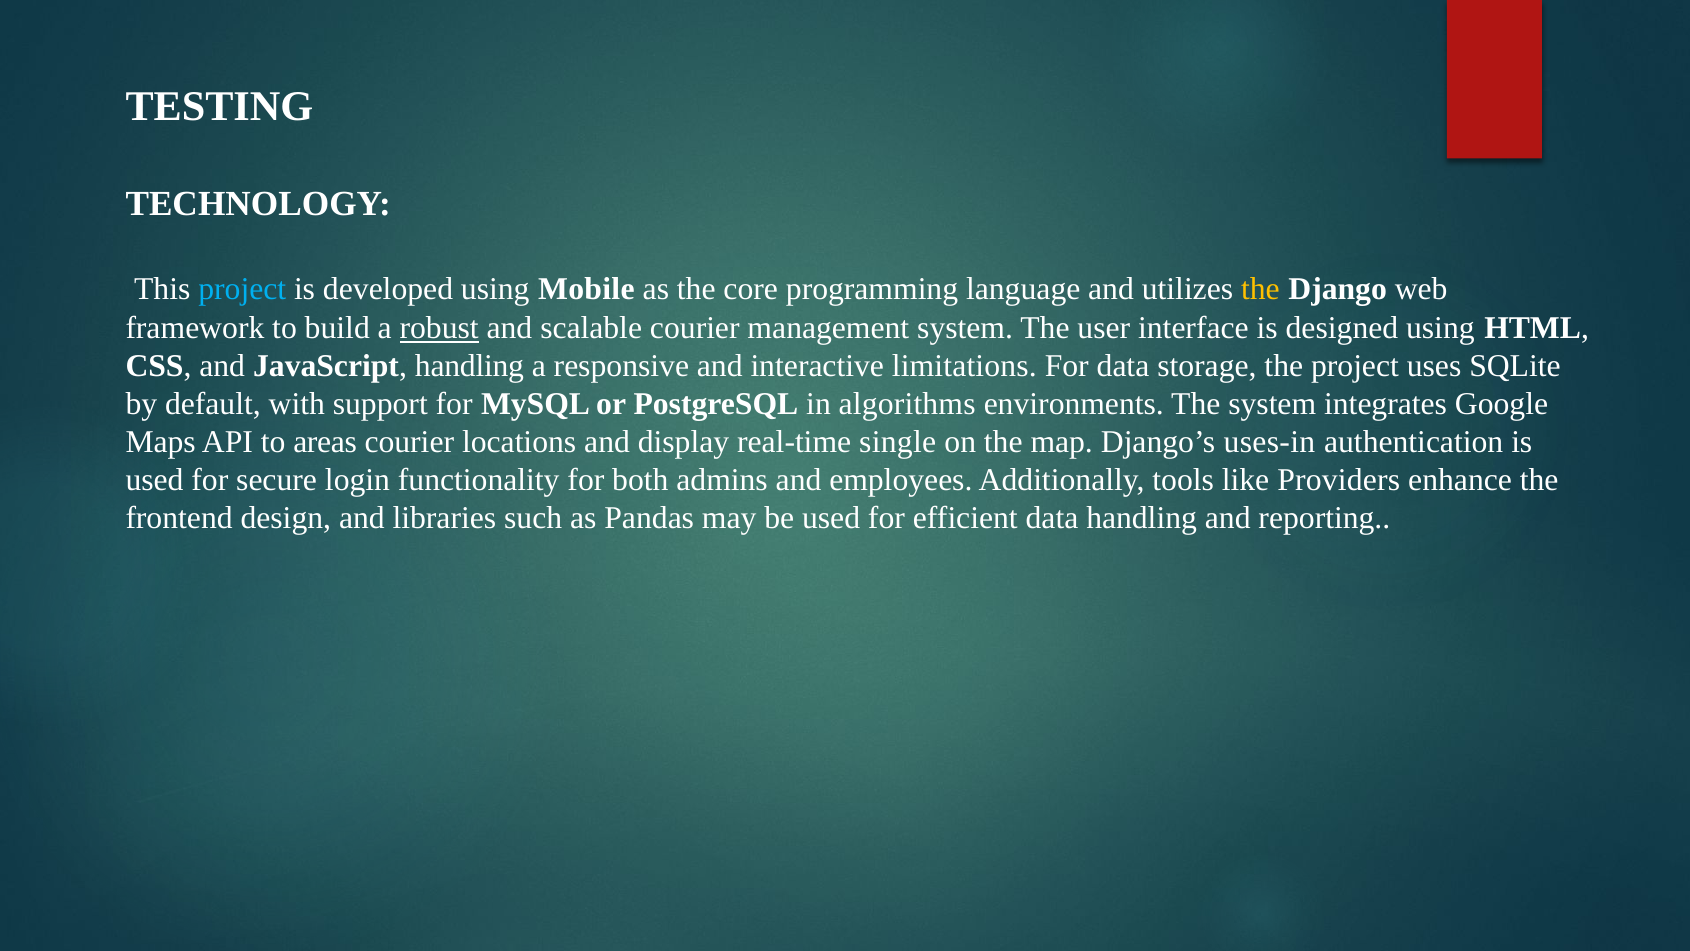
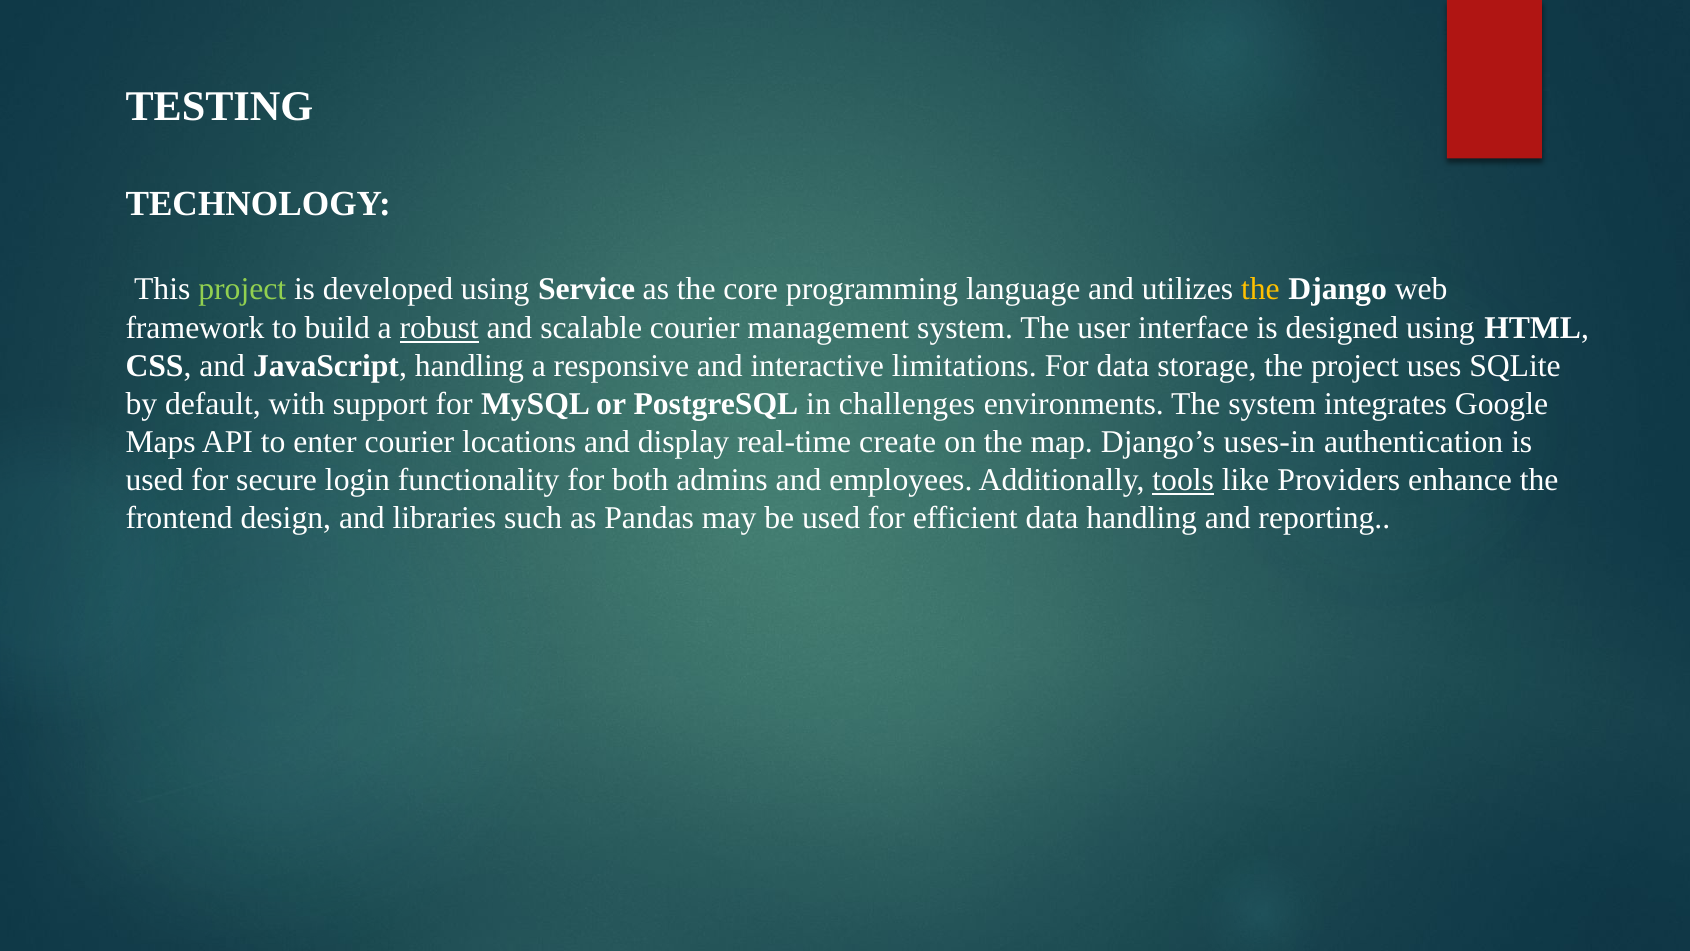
project at (242, 289) colour: light blue -> light green
Mobile: Mobile -> Service
algorithms: algorithms -> challenges
areas: areas -> enter
single: single -> create
tools underline: none -> present
